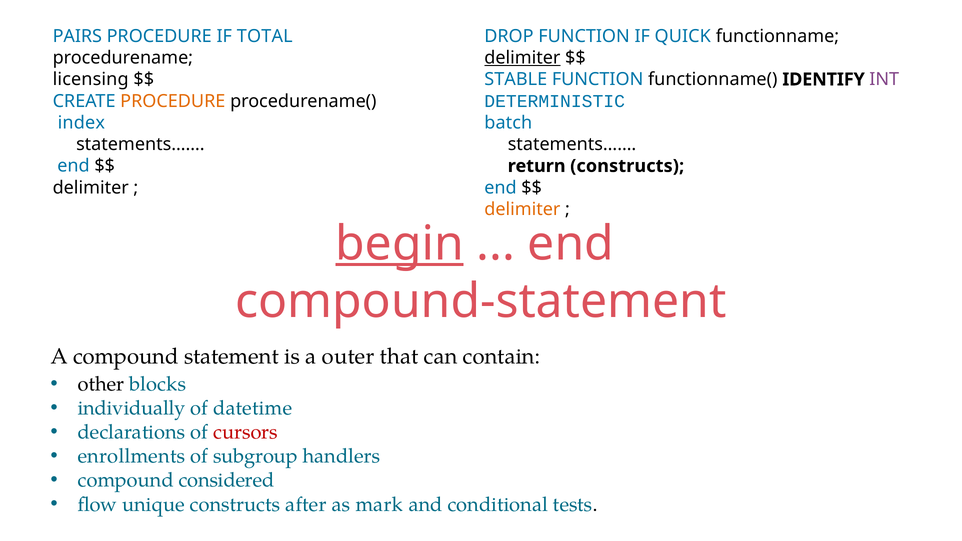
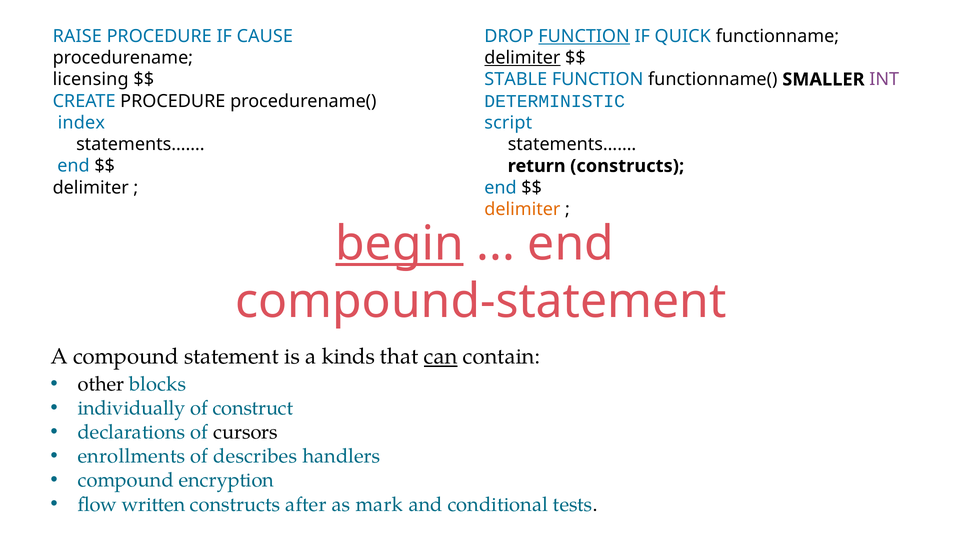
PAIRS: PAIRS -> RAISE
TOTAL: TOTAL -> CAUSE
FUNCTION at (584, 36) underline: none -> present
IDENTIFY: IDENTIFY -> SMALLER
PROCEDURE at (173, 101) colour: orange -> black
batch: batch -> script
outer: outer -> kinds
can underline: none -> present
datetime: datetime -> construct
cursors colour: red -> black
subgroup: subgroup -> describes
considered: considered -> encryption
unique: unique -> written
